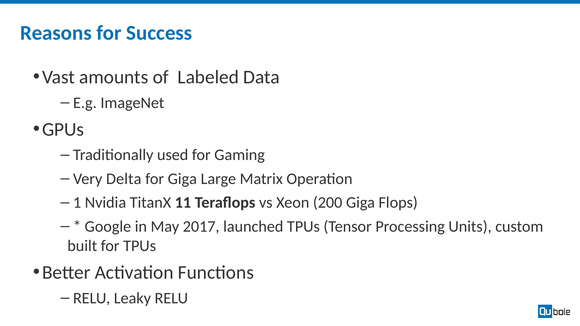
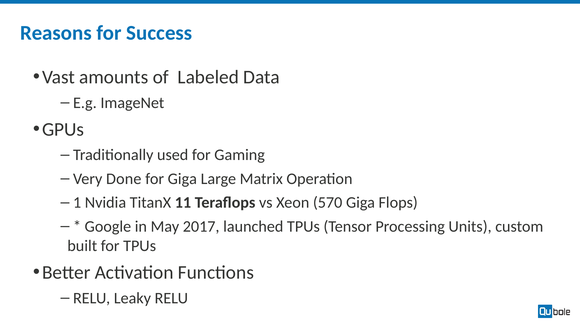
Delta: Delta -> Done
200: 200 -> 570
